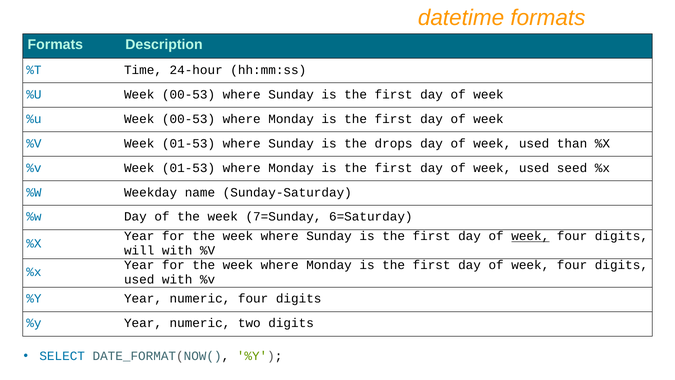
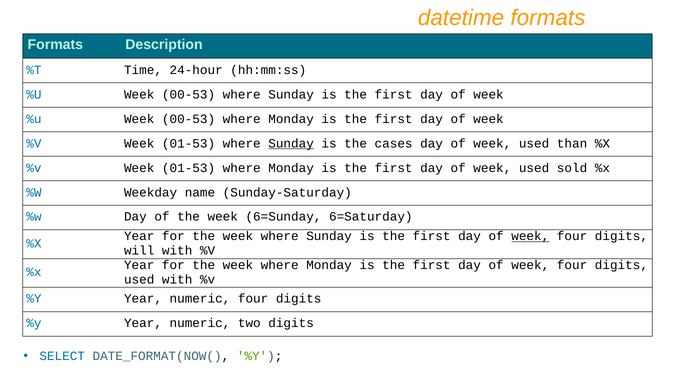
Sunday at (291, 143) underline: none -> present
drops: drops -> cases
seed: seed -> sold
7=Sunday: 7=Sunday -> 6=Sunday
